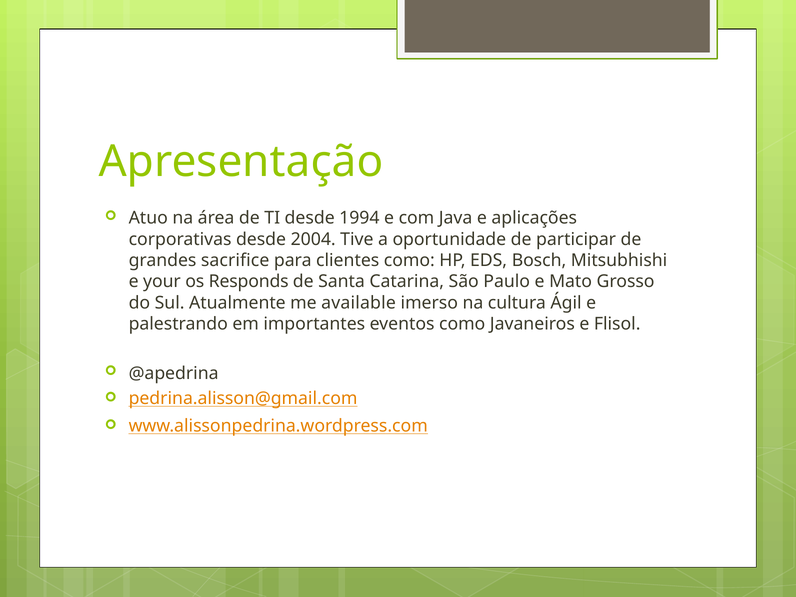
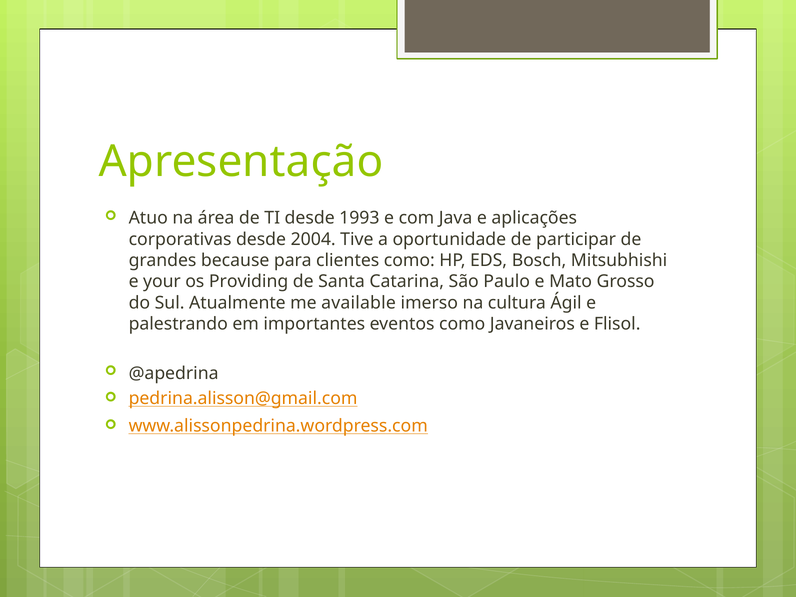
1994: 1994 -> 1993
sacrifice: sacrifice -> because
Responds: Responds -> Providing
